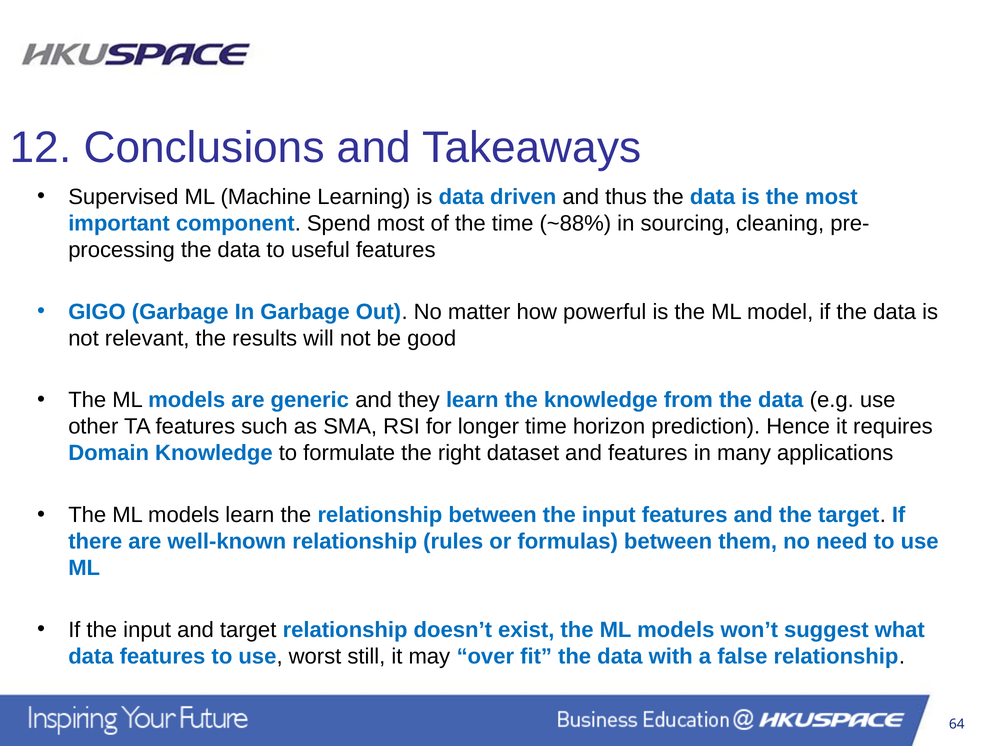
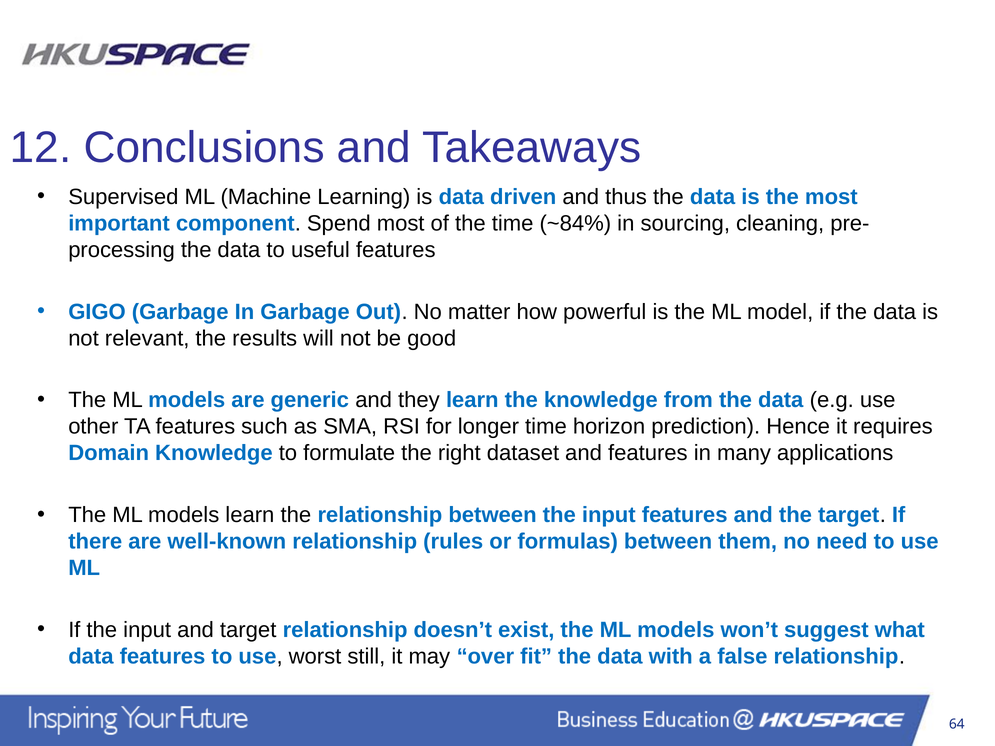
~88%: ~88% -> ~84%
